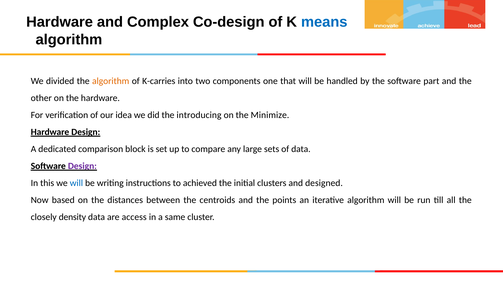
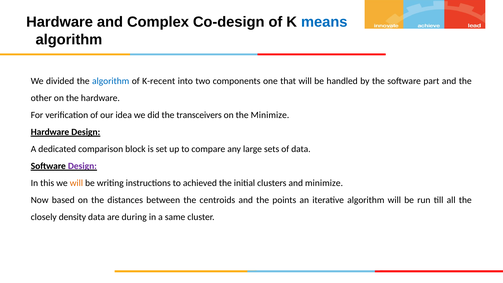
algorithm at (111, 81) colour: orange -> blue
K-carries: K-carries -> K-recent
introducing: introducing -> transceivers
will at (76, 183) colour: blue -> orange
and designed: designed -> minimize
access: access -> during
